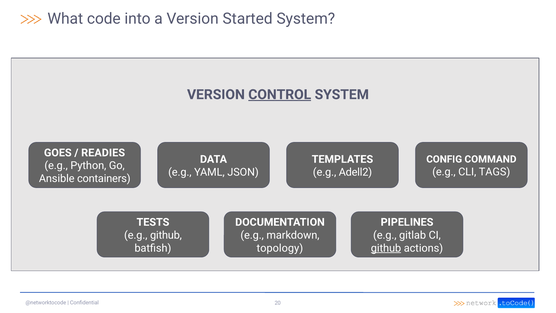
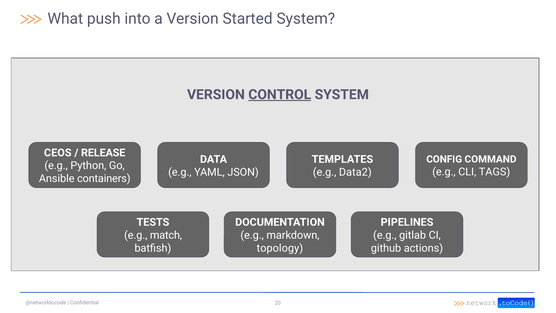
code: code -> push
GOES: GOES -> CEOS
READIES: READIES -> RELEASE
Adell2: Adell2 -> Data2
e.g github: github -> match
github at (386, 248) underline: present -> none
